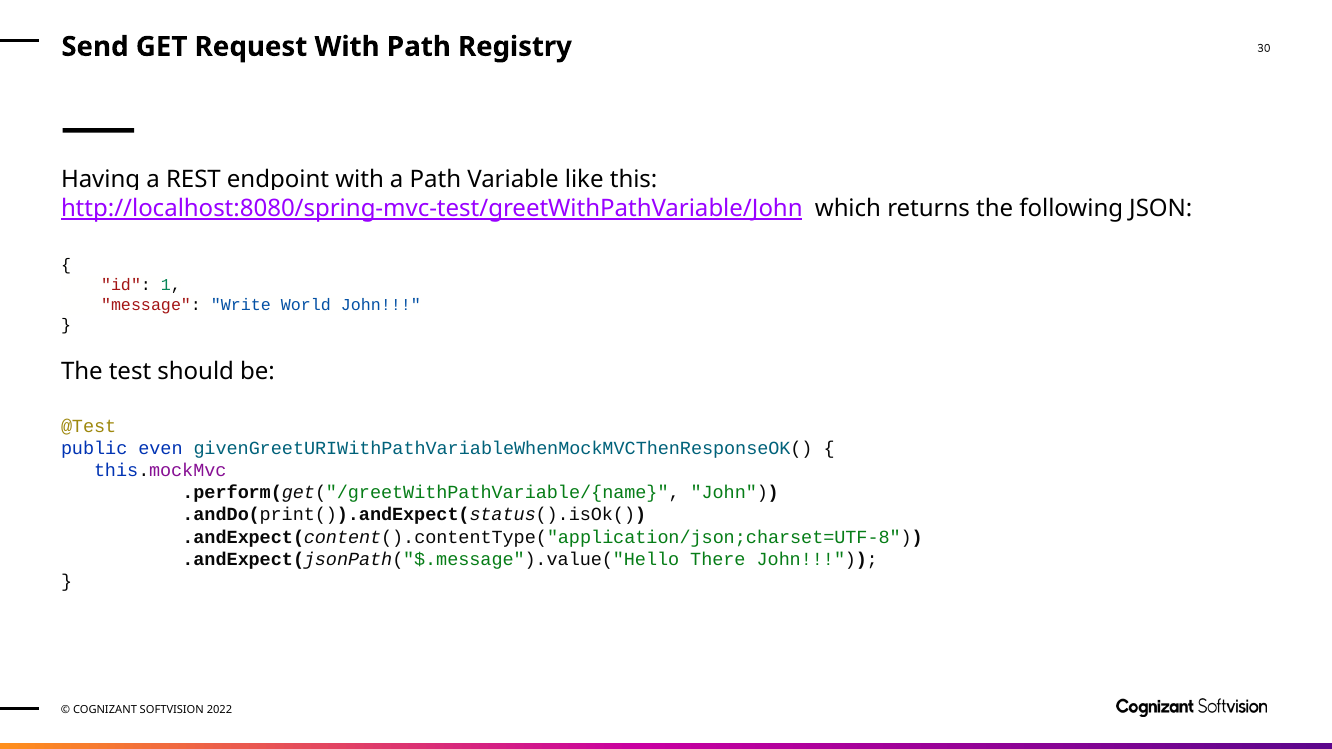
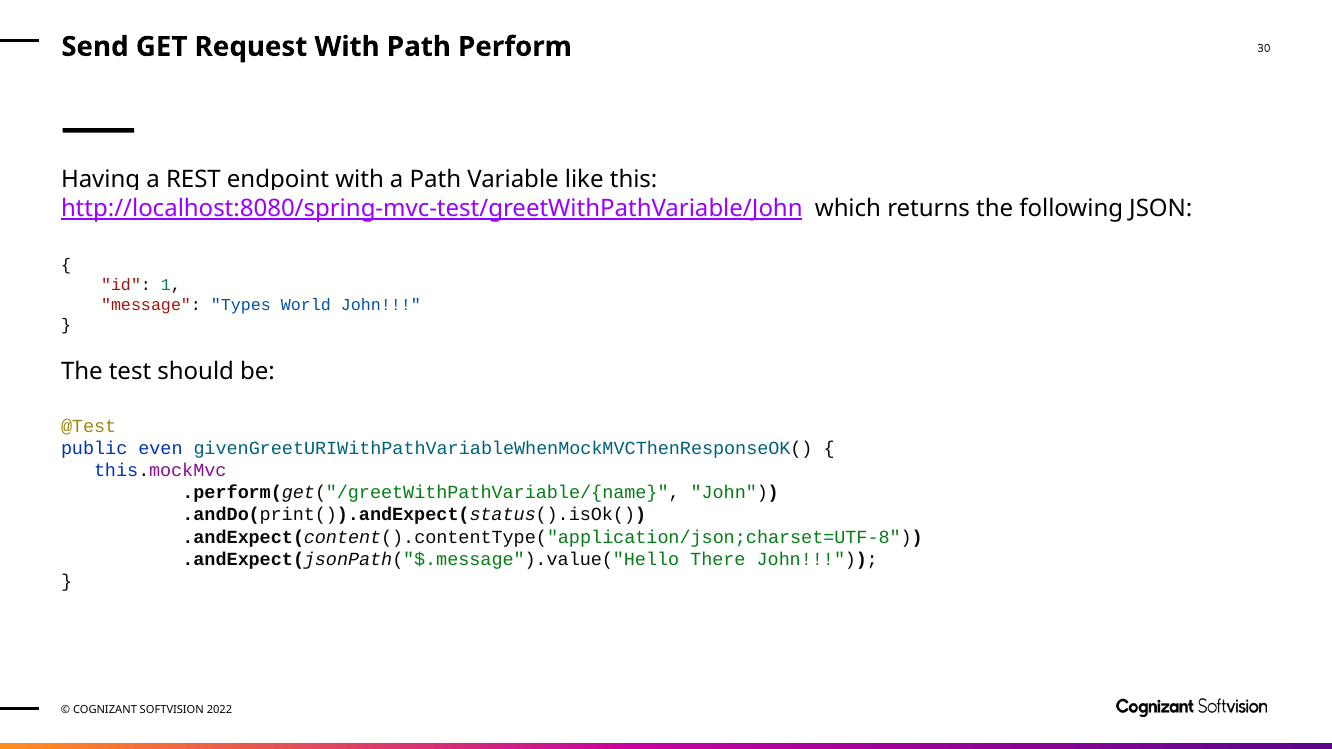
Registry: Registry -> Perform
Write: Write -> Types
